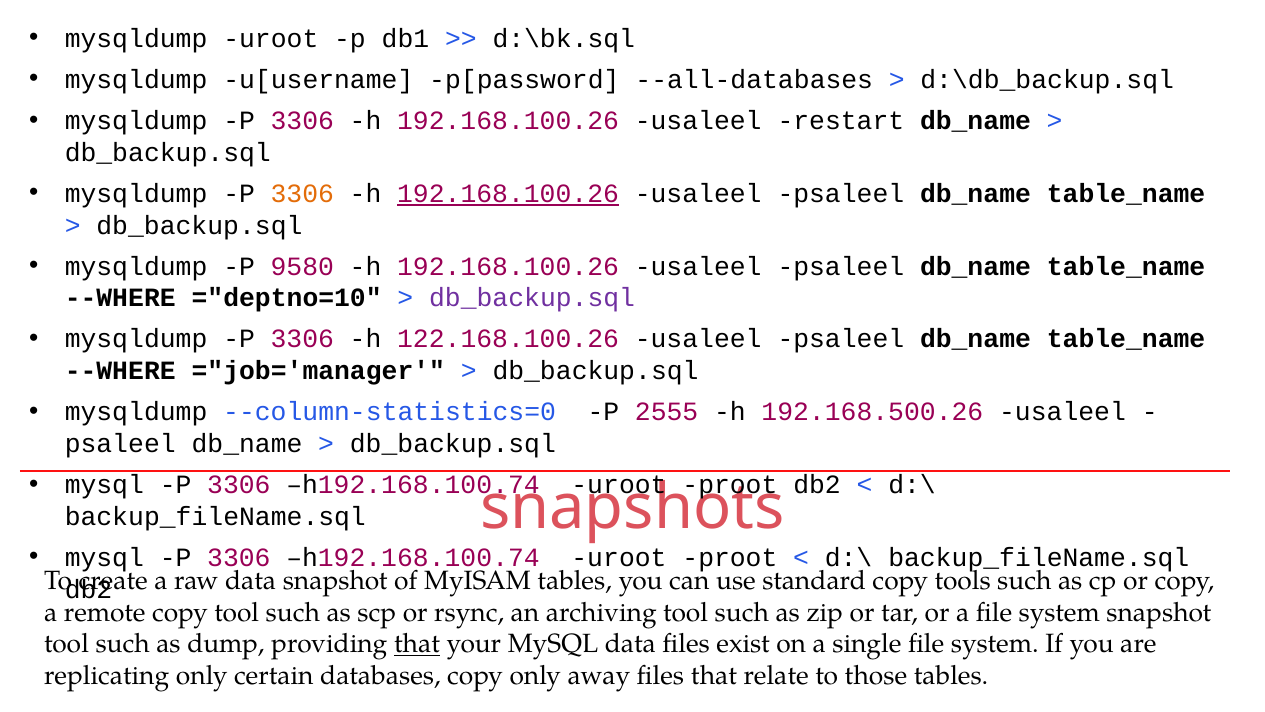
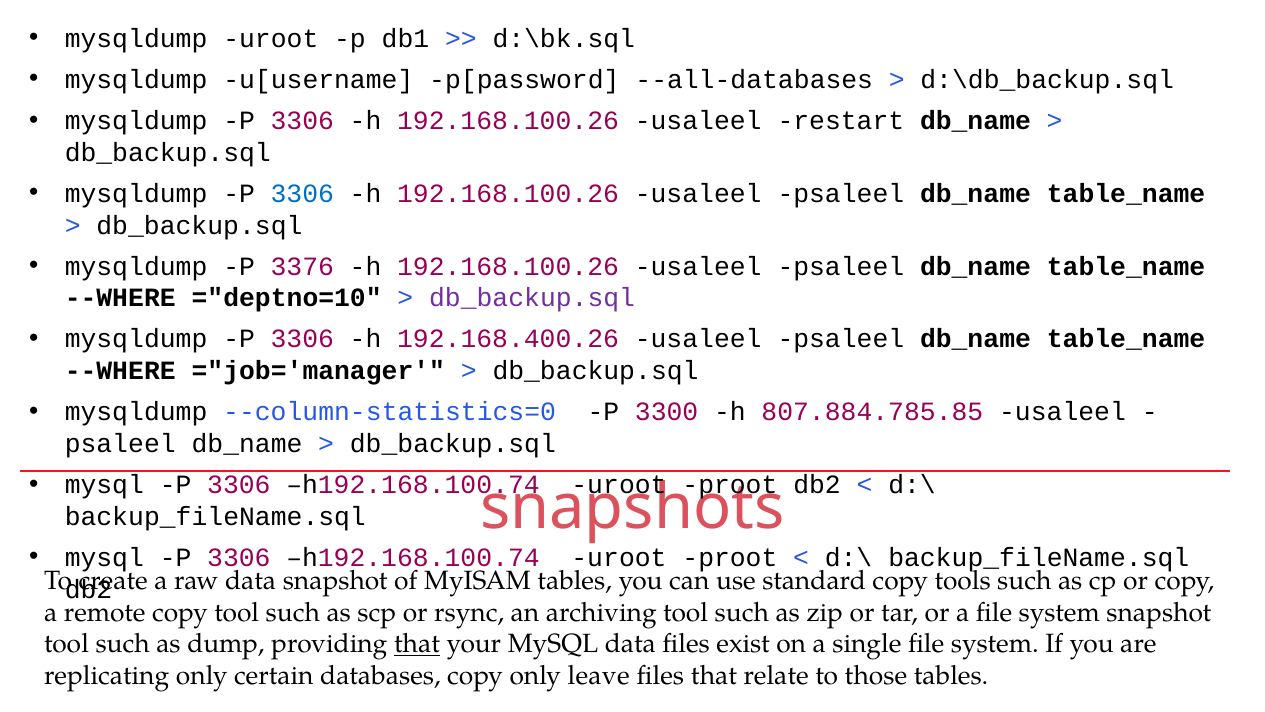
3306 at (302, 194) colour: orange -> blue
192.168.100.26 at (508, 194) underline: present -> none
9580: 9580 -> 3376
122.168.100.26: 122.168.100.26 -> 192.168.400.26
2555: 2555 -> 3300
192.168.500.26: 192.168.500.26 -> 807.884.785.85
away: away -> leave
